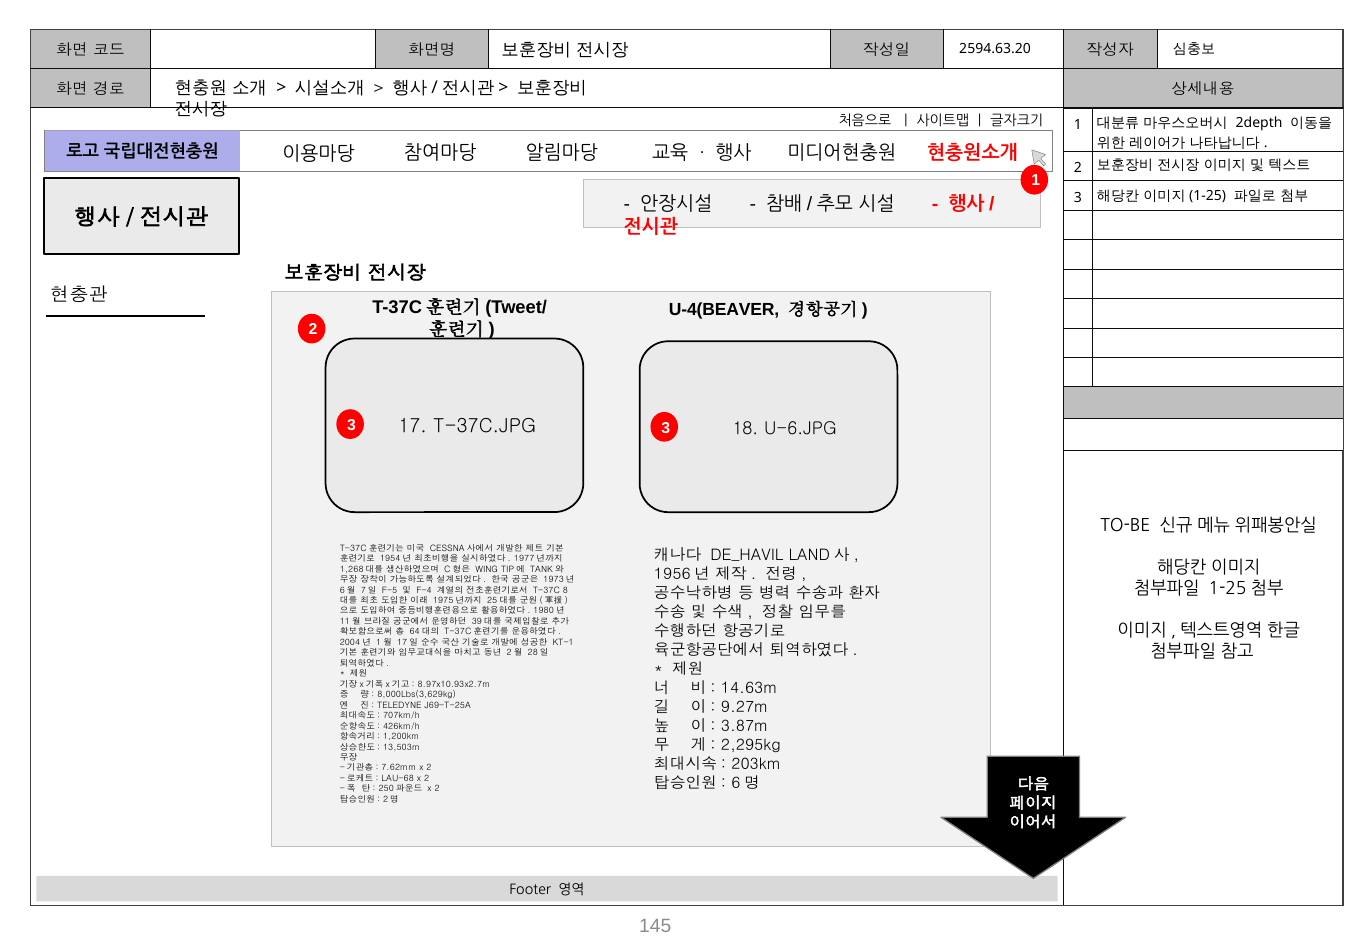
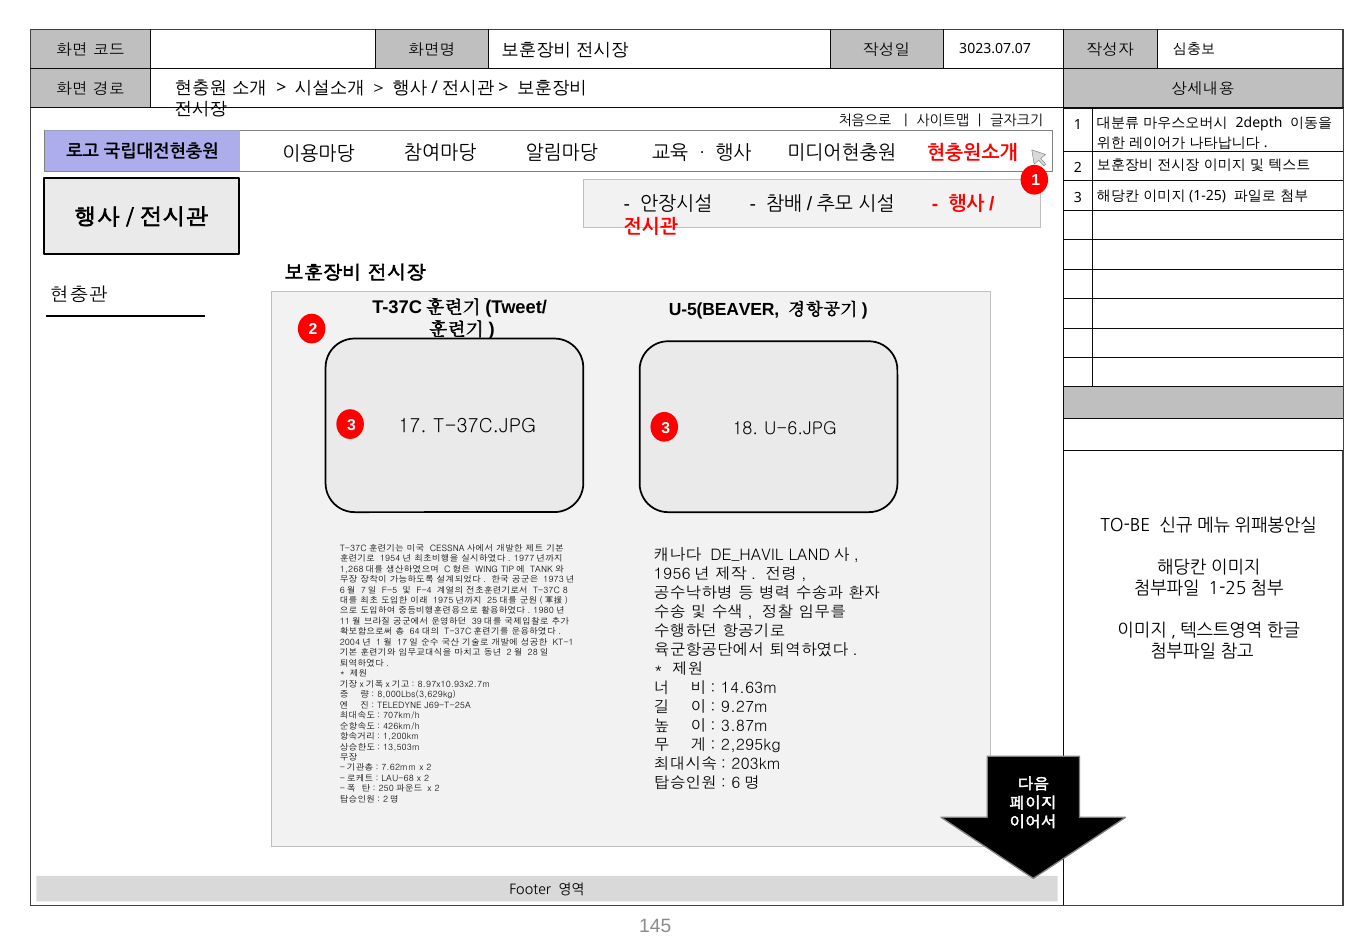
2594.63.20: 2594.63.20 -> 3023.07.07
U-4(BEAVER: U-4(BEAVER -> U-5(BEAVER
